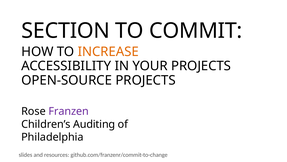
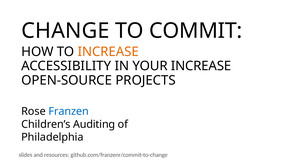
SECTION: SECTION -> CHANGE
YOUR PROJECTS: PROJECTS -> INCREASE
Franzen colour: purple -> blue
